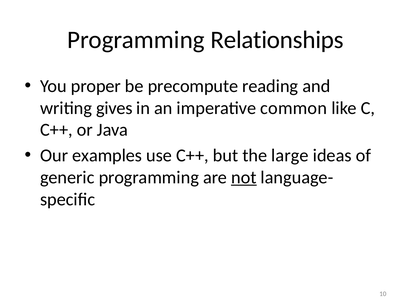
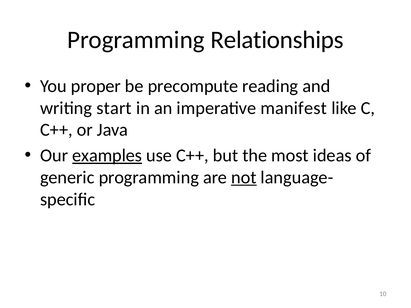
gives: gives -> start
common: common -> manifest
examples underline: none -> present
large: large -> most
